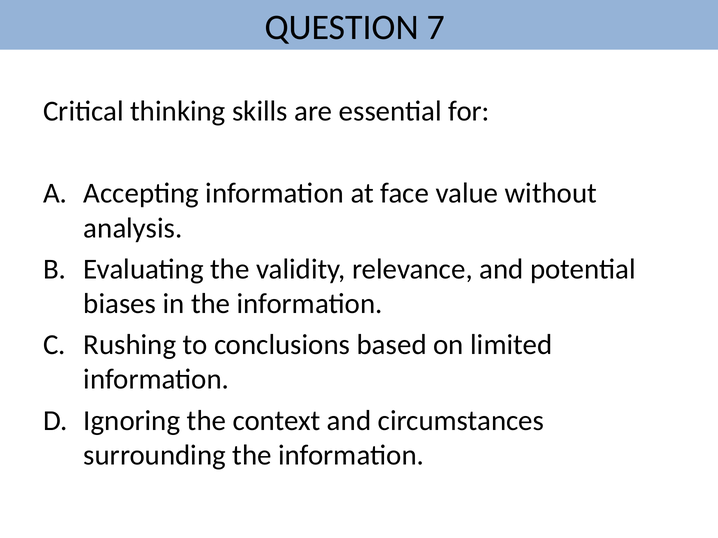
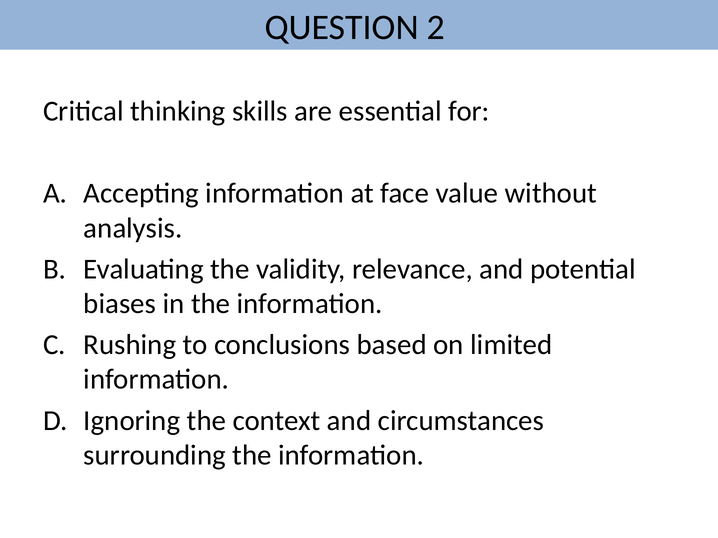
7: 7 -> 2
